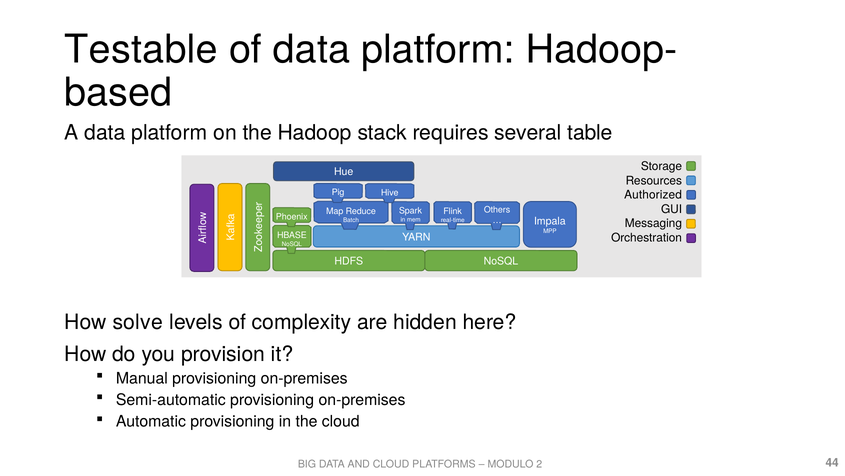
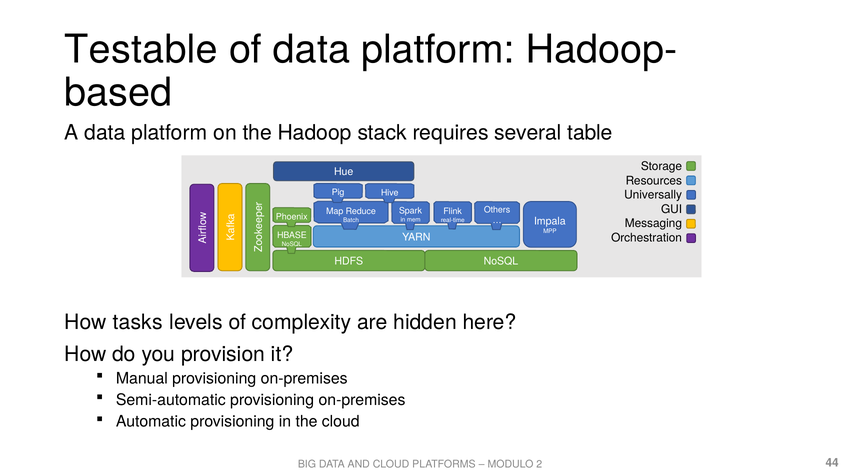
Authorized: Authorized -> Universally
solve: solve -> tasks
